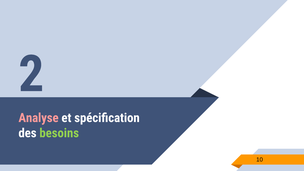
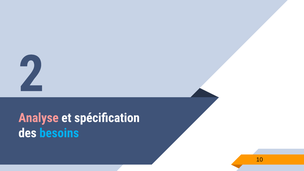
besoins colour: light green -> light blue
